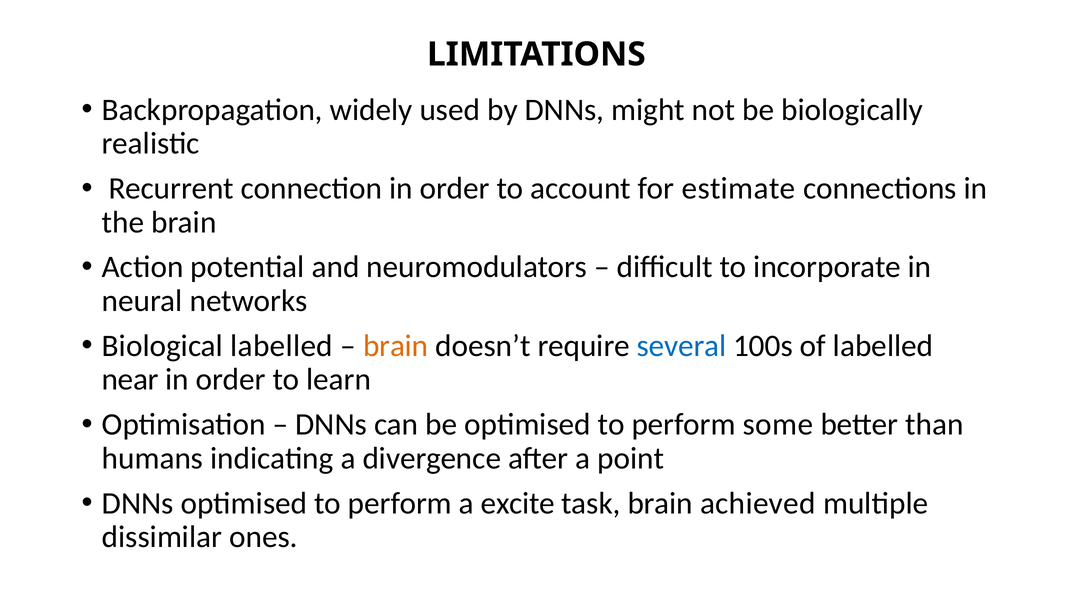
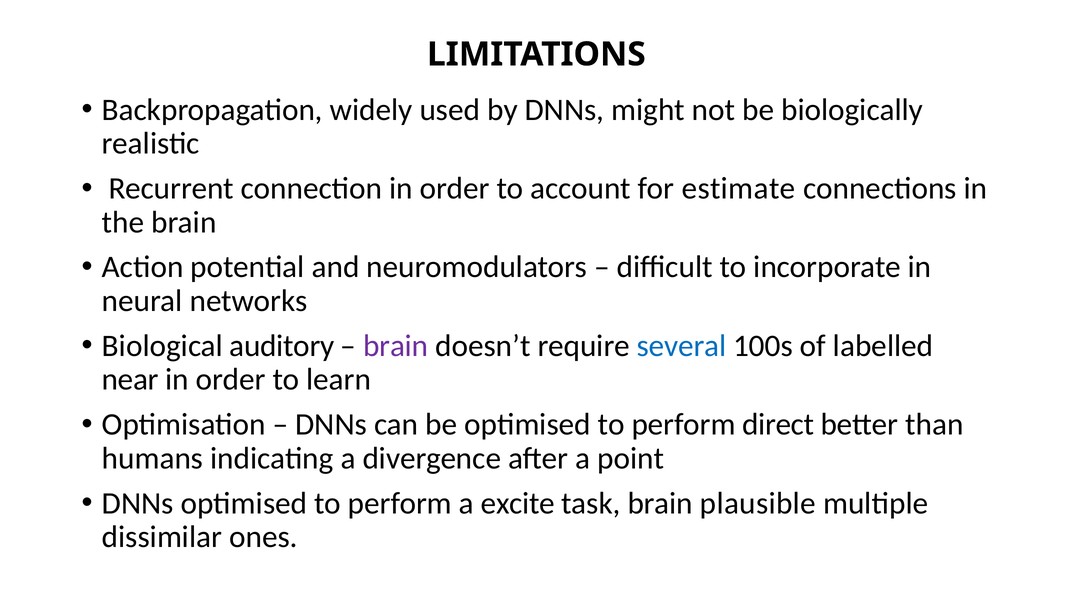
Biological labelled: labelled -> auditory
brain at (396, 346) colour: orange -> purple
some: some -> direct
achieved: achieved -> plausible
